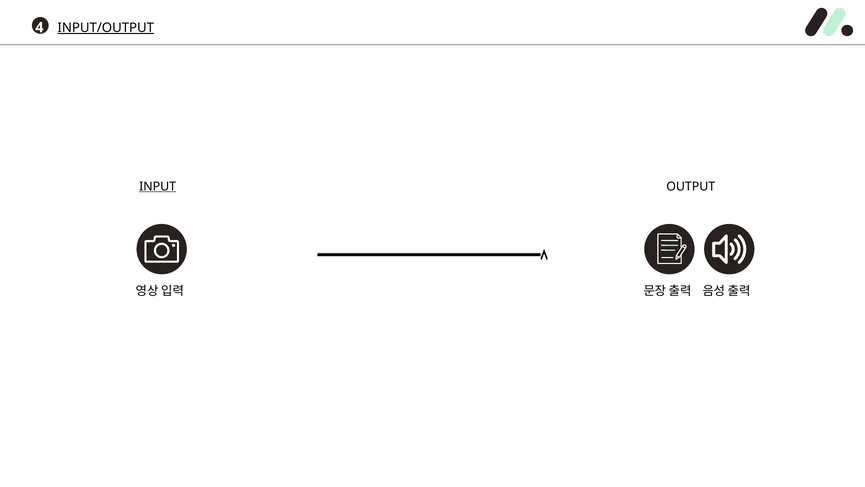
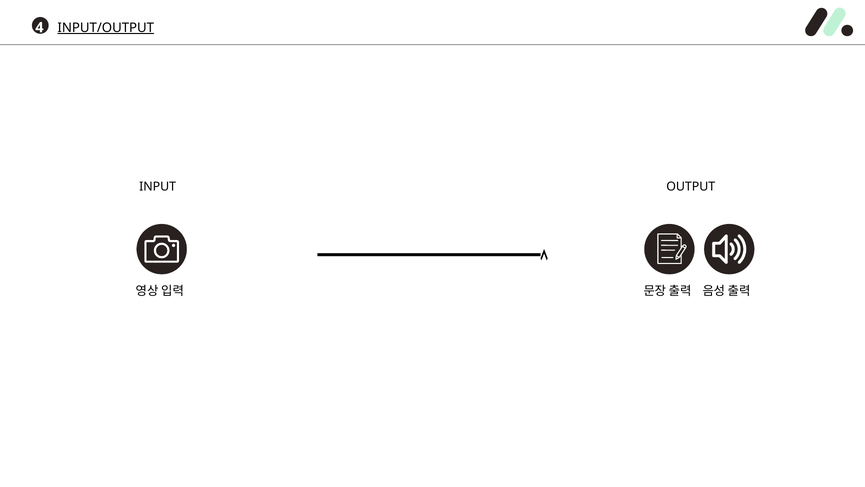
INPUT underline: present -> none
